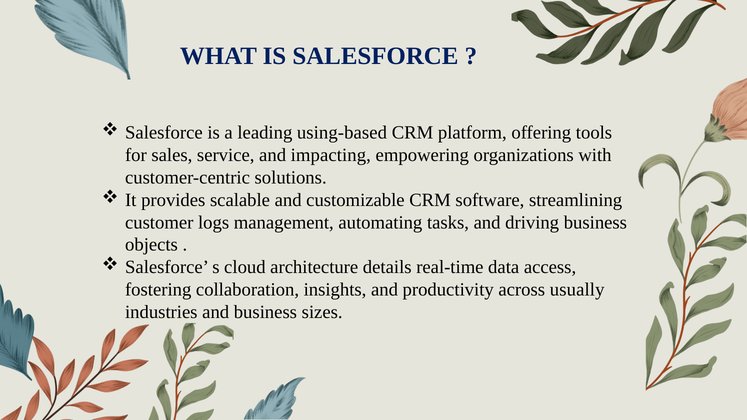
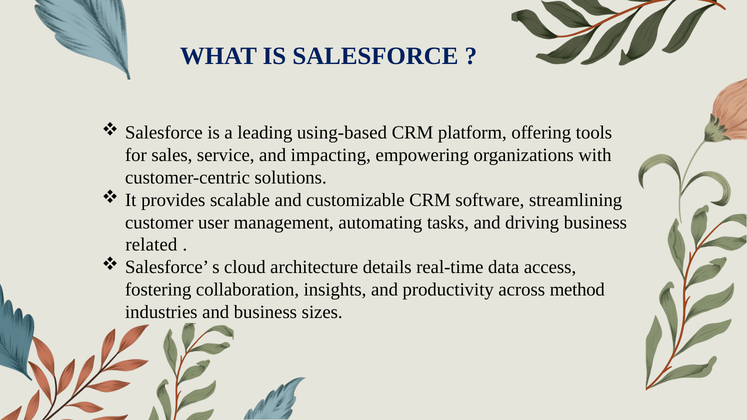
logs: logs -> user
objects: objects -> related
usually: usually -> method
